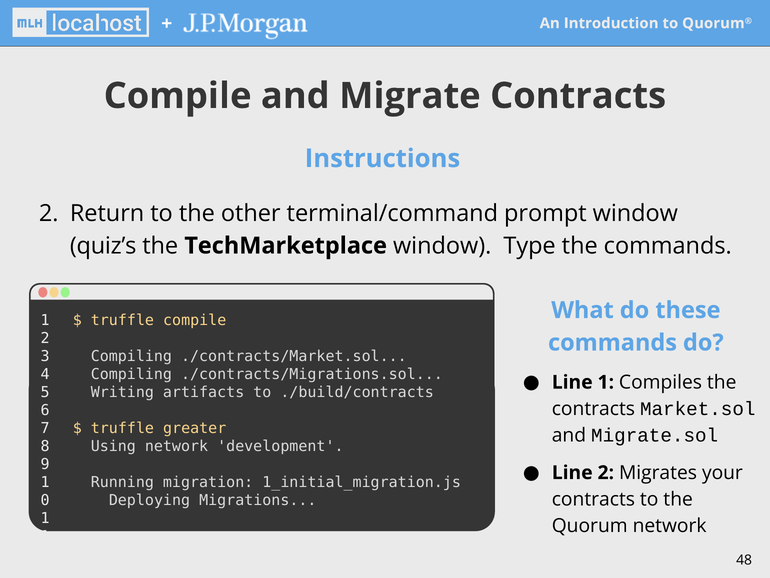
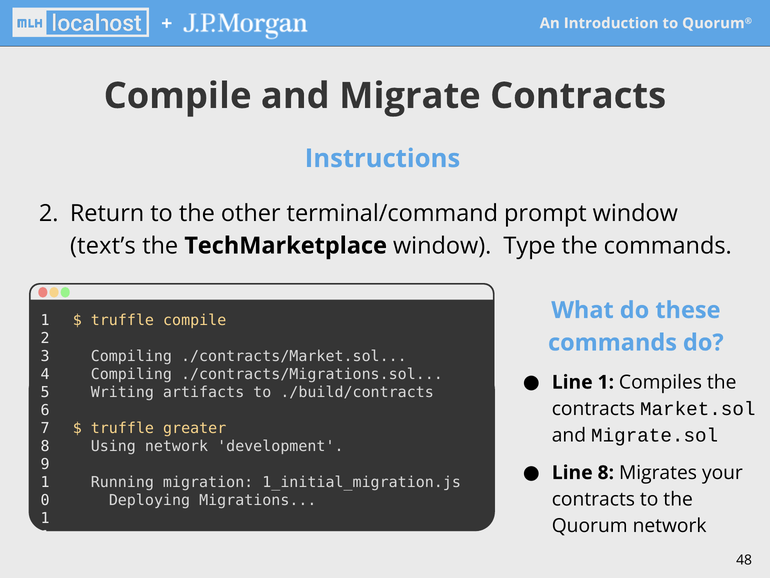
quiz’s: quiz’s -> text’s
Line 2: 2 -> 8
